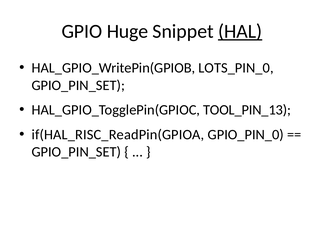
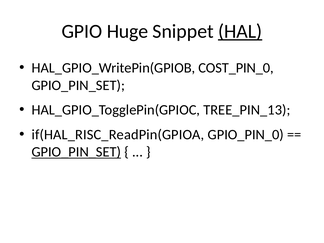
LOTS_PIN_0: LOTS_PIN_0 -> COST_PIN_0
TOOL_PIN_13: TOOL_PIN_13 -> TREE_PIN_13
GPIO_PIN_SET at (76, 152) underline: none -> present
